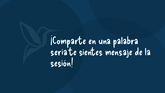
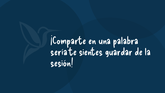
mensaje: mensaje -> guardar
